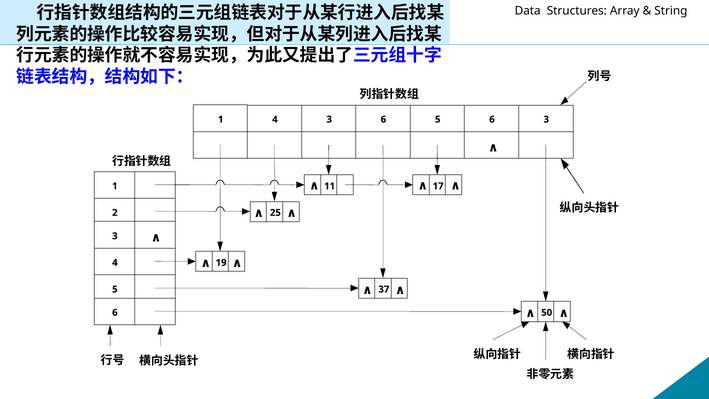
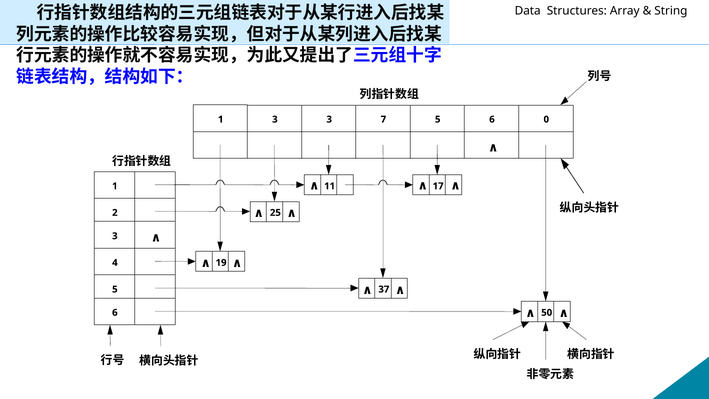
1 4: 4 -> 3
3 6: 6 -> 7
6 3: 3 -> 0
